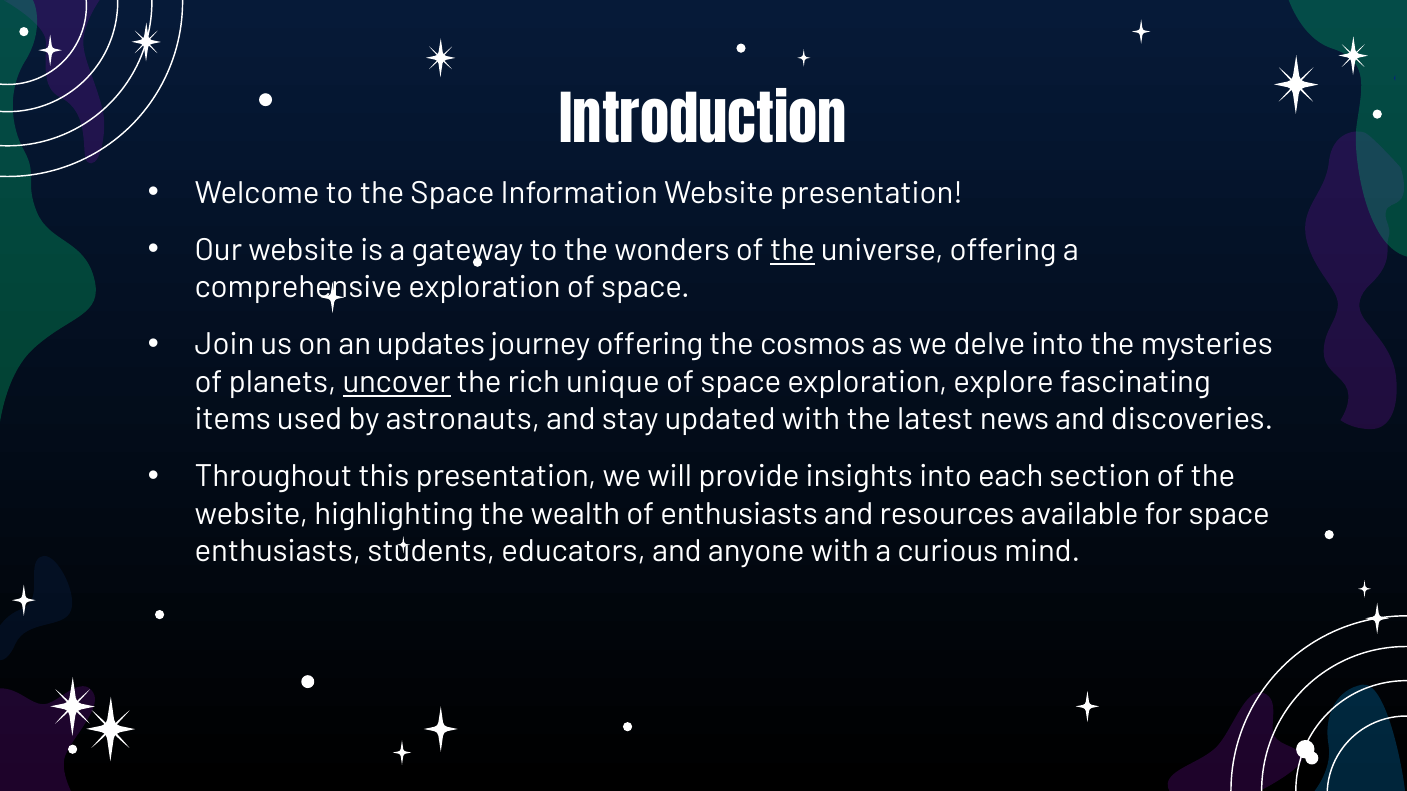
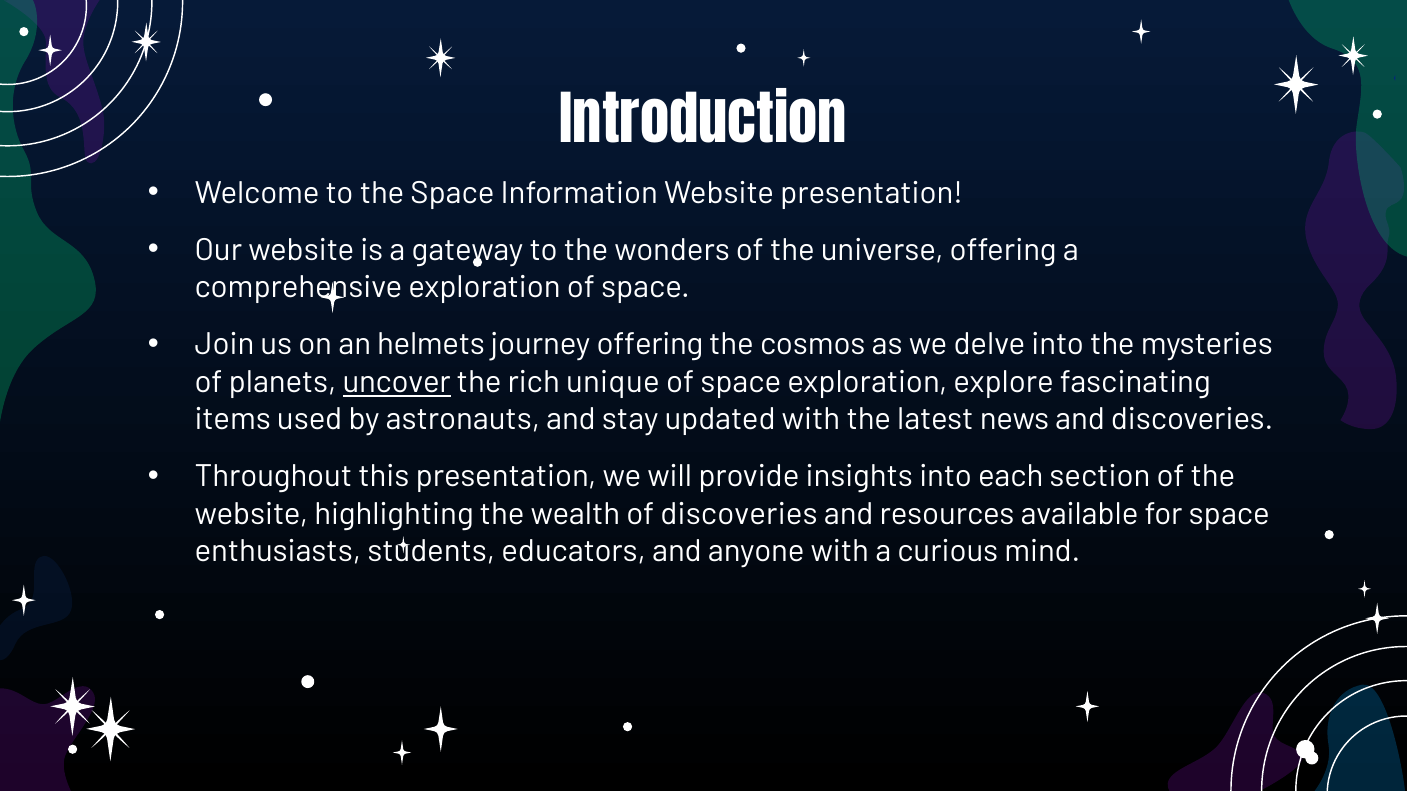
the at (792, 250) underline: present -> none
updates: updates -> helmets
of enthusiasts: enthusiasts -> discoveries
